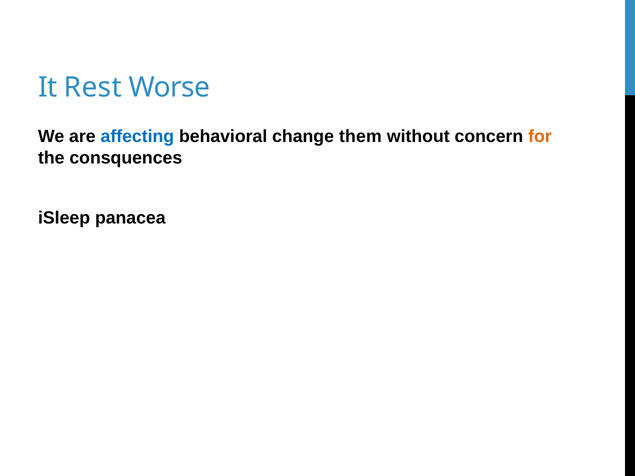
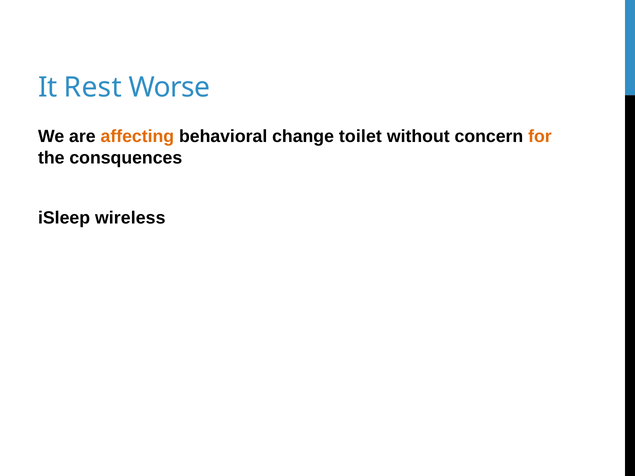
affecting colour: blue -> orange
them: them -> toilet
panacea: panacea -> wireless
